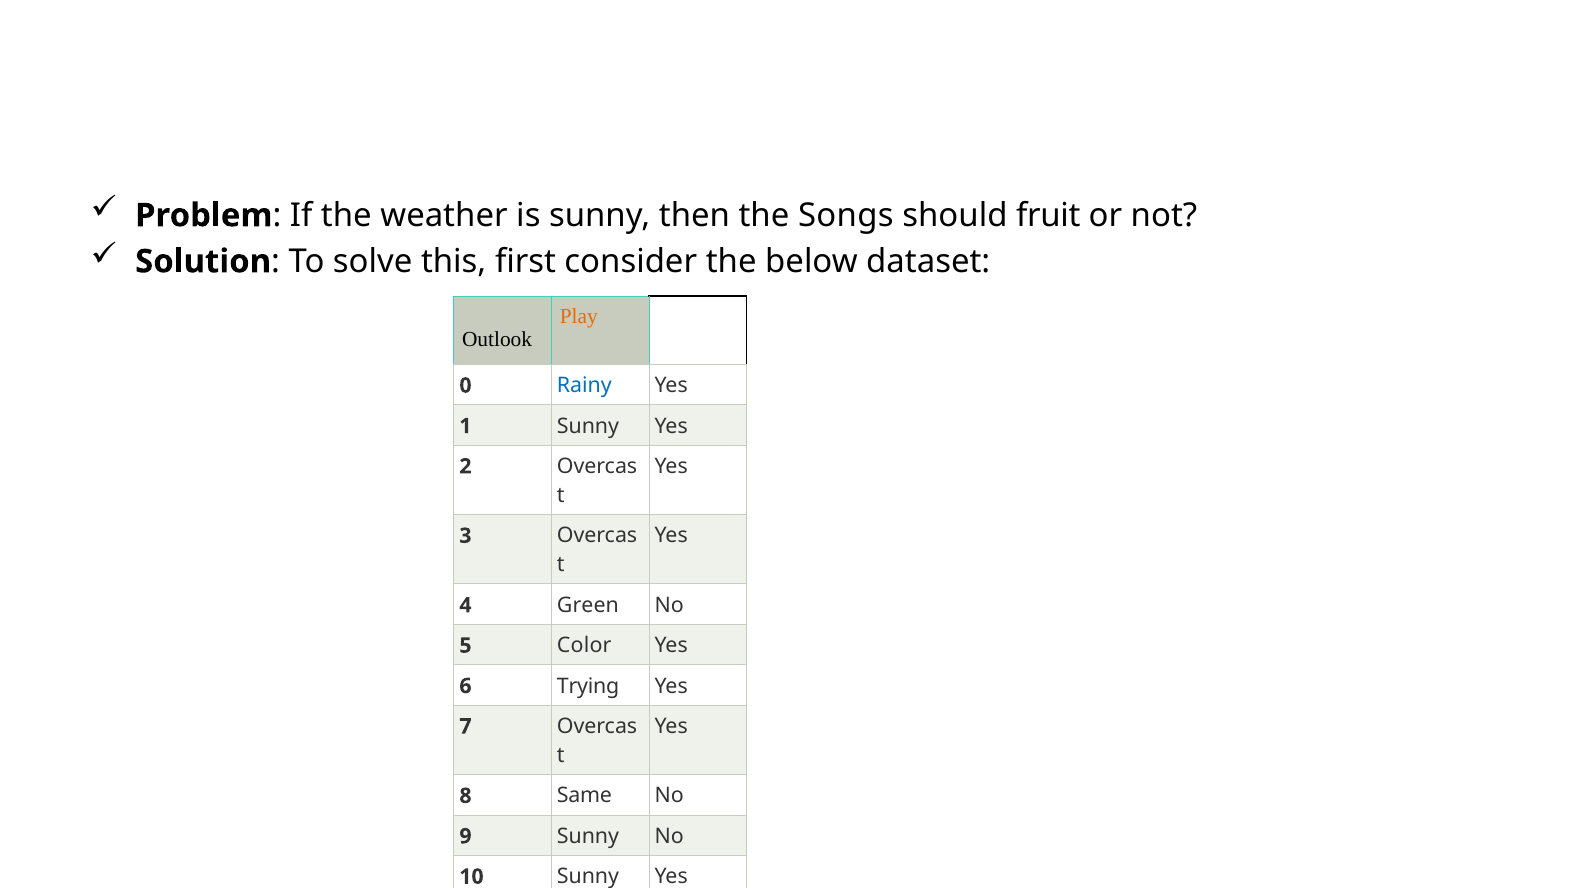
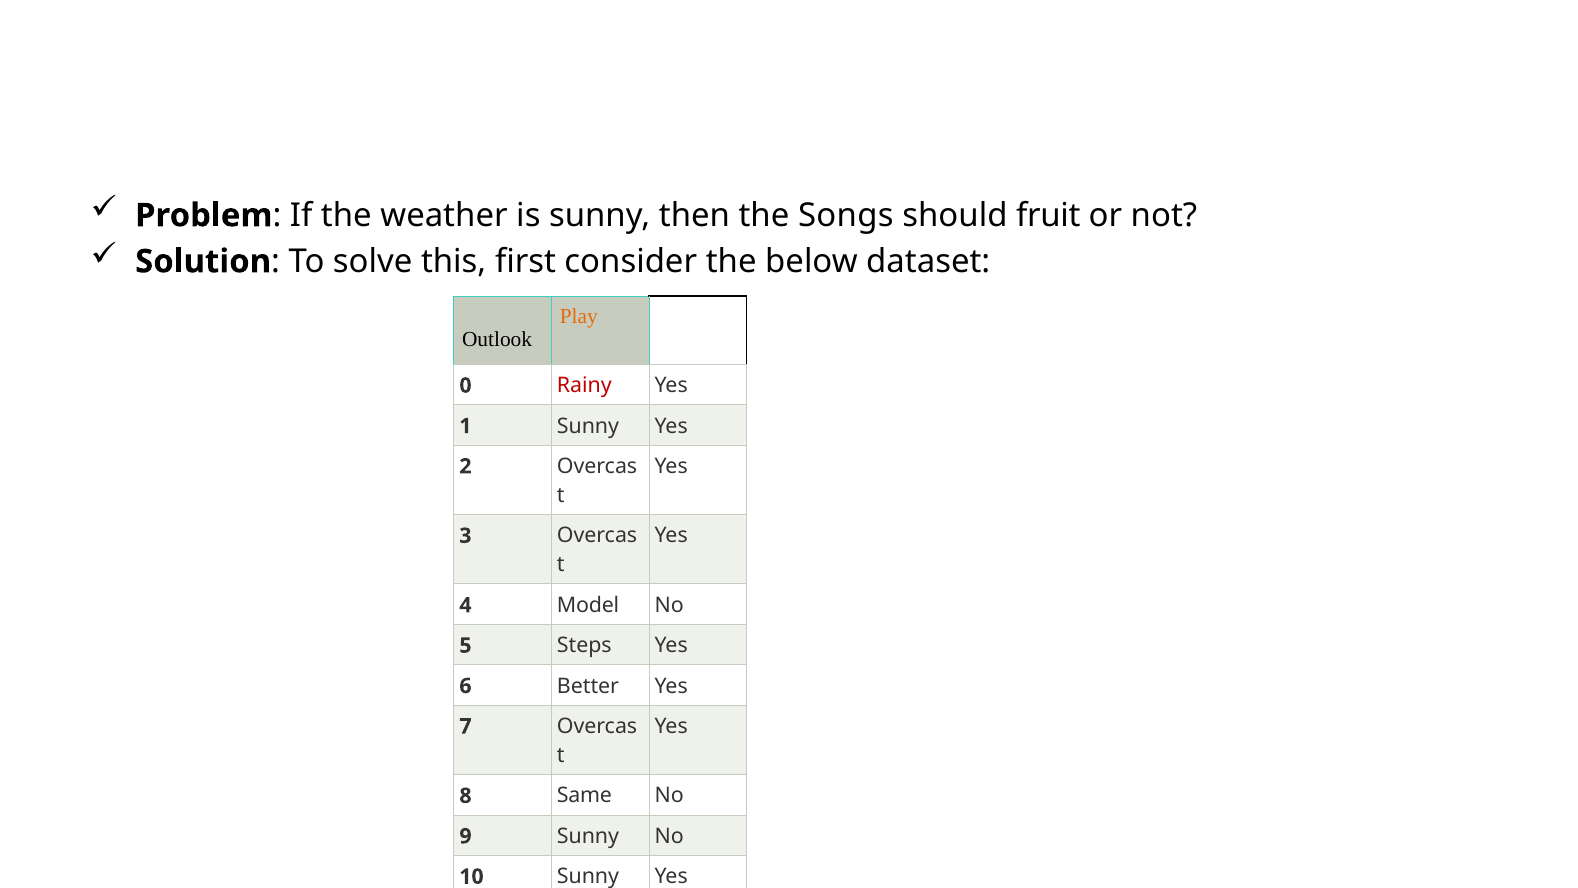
Rainy at (584, 385) colour: blue -> red
Green: Green -> Model
Color: Color -> Steps
Trying: Trying -> Better
